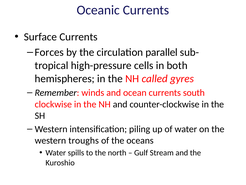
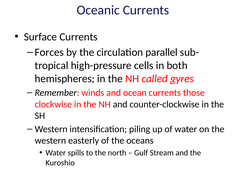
south: south -> those
troughs: troughs -> easterly
